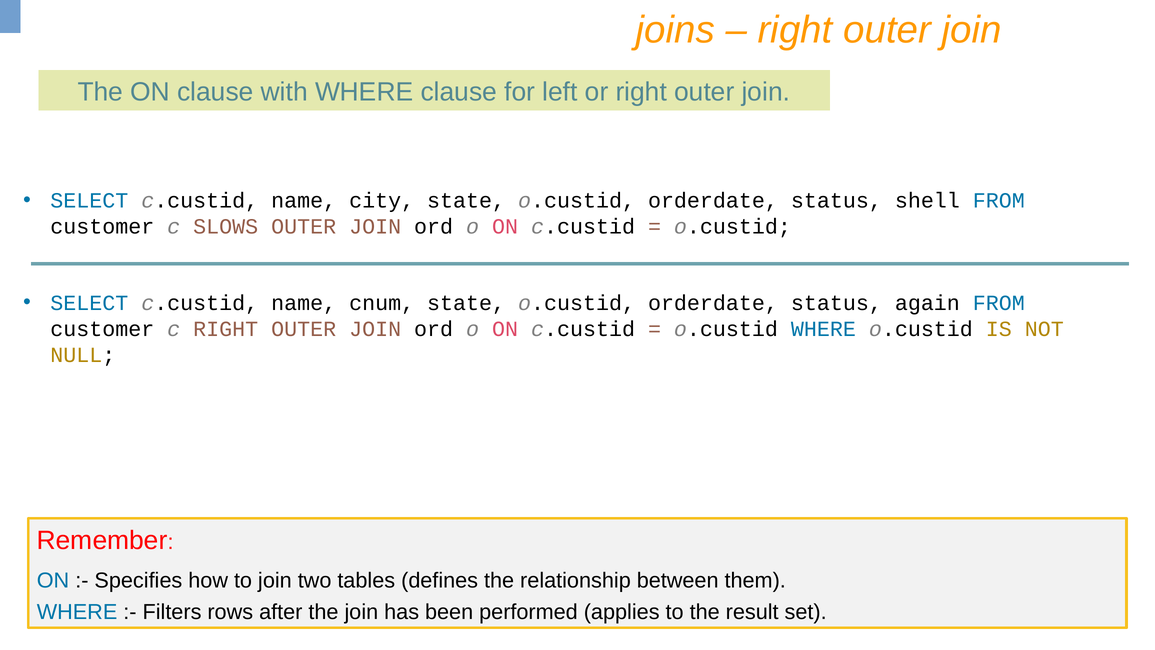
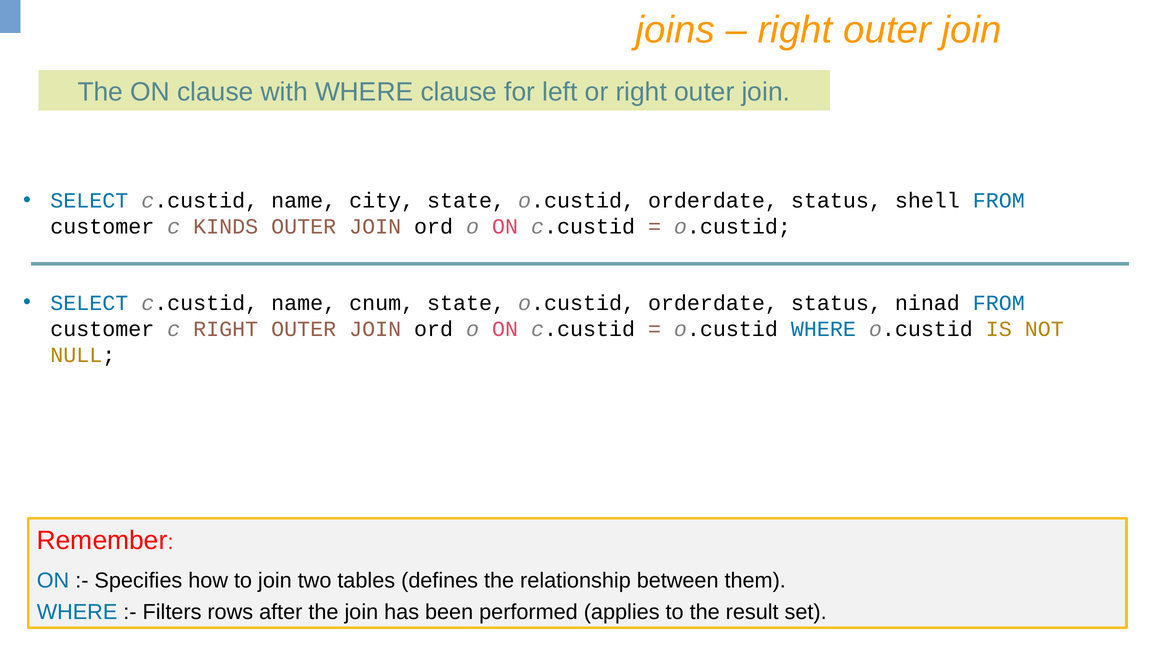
SLOWS: SLOWS -> KINDS
again: again -> ninad
